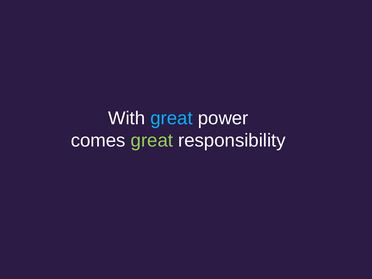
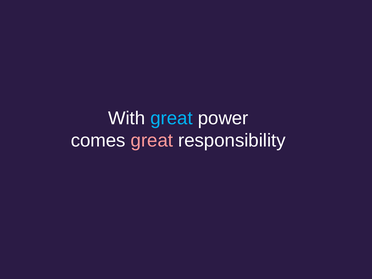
great at (152, 141) colour: light green -> pink
